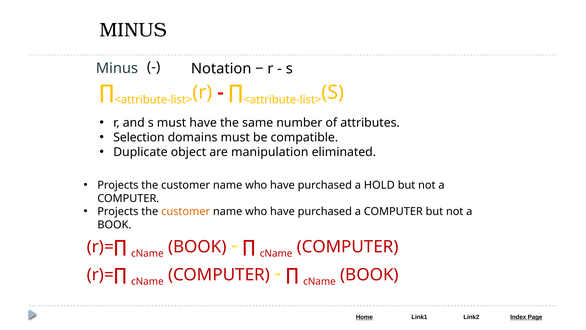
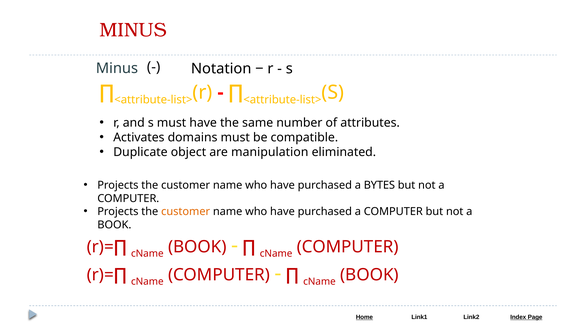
MINUS at (133, 30) colour: black -> red
Selection: Selection -> Activates
HOLD: HOLD -> BYTES
